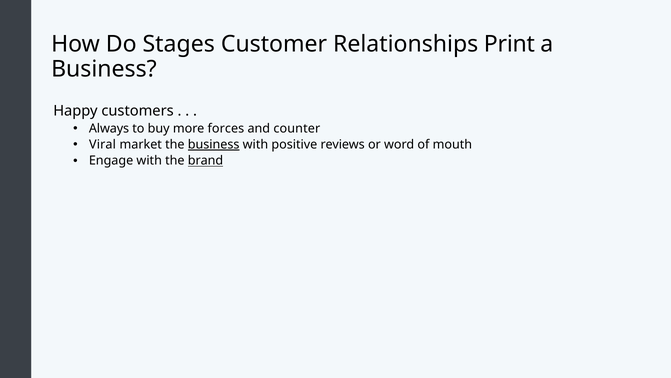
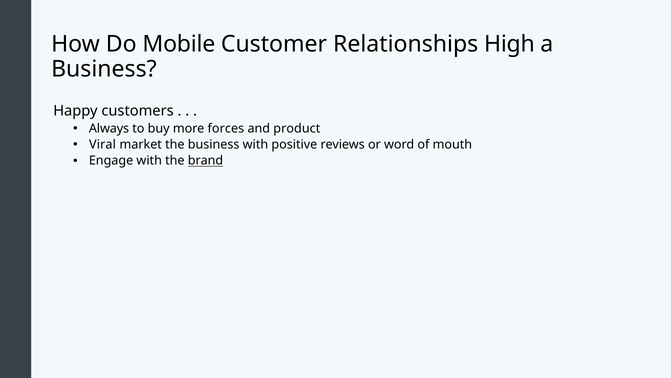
Stages: Stages -> Mobile
Print: Print -> High
counter: counter -> product
business at (214, 144) underline: present -> none
